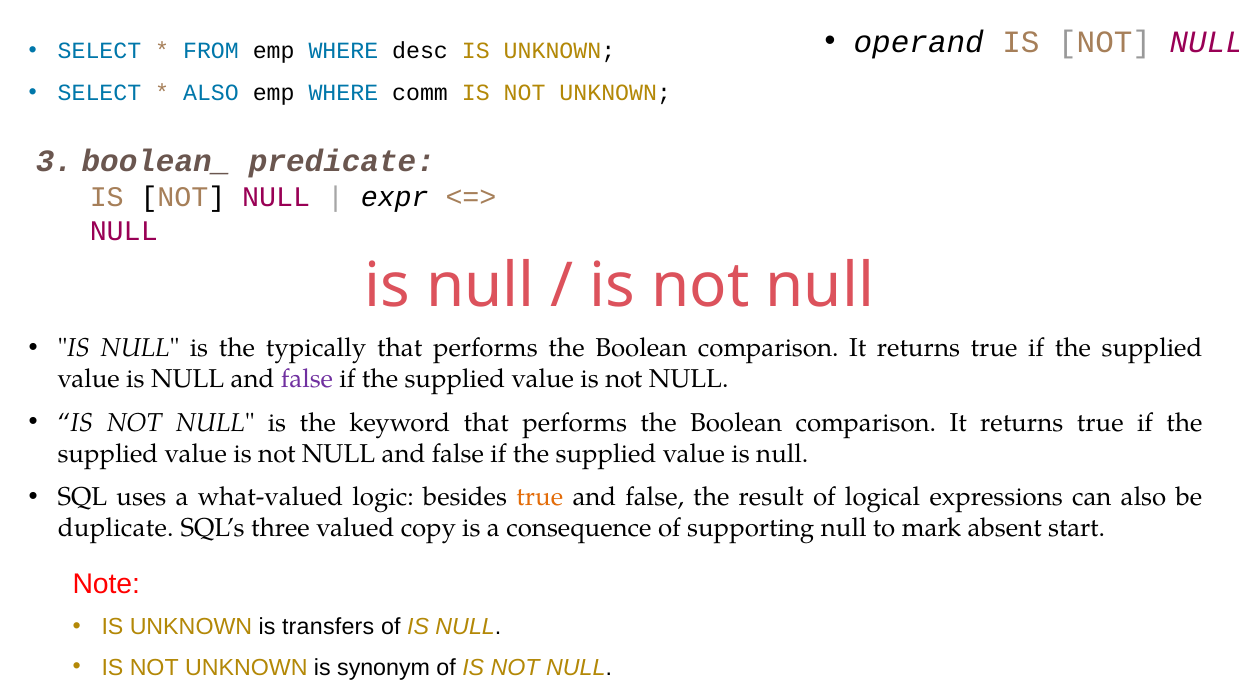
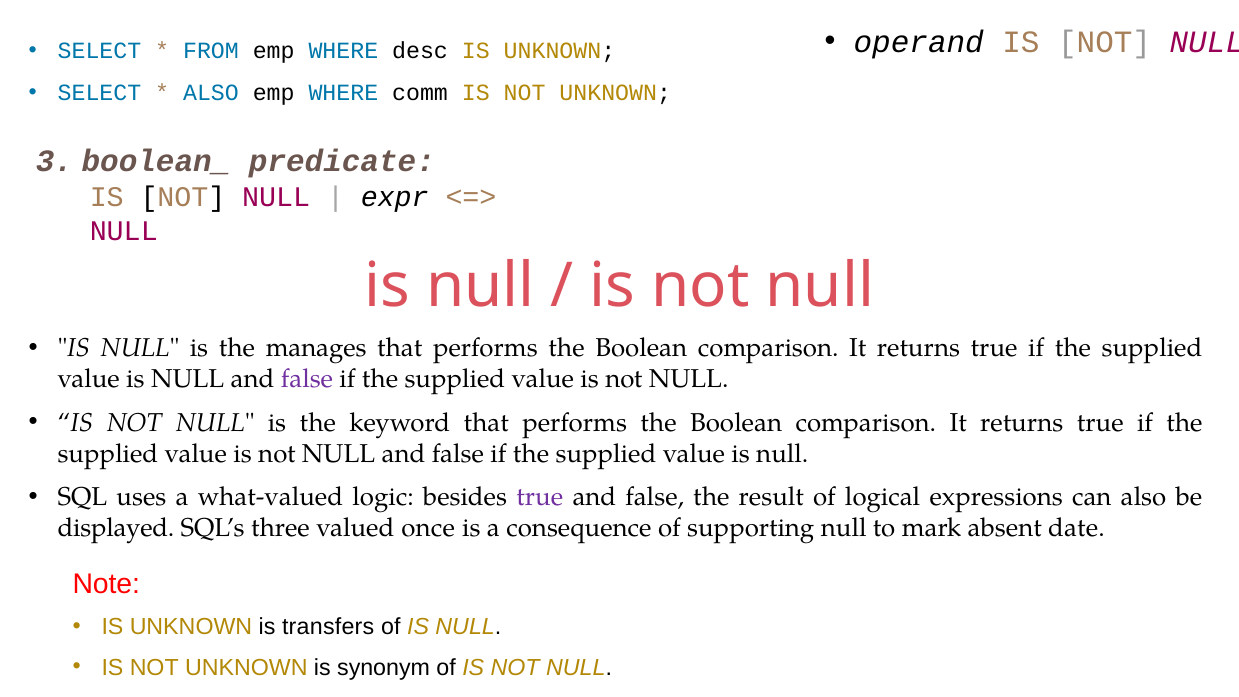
typically: typically -> manages
true at (540, 497) colour: orange -> purple
duplicate: duplicate -> displayed
copy: copy -> once
start: start -> date
